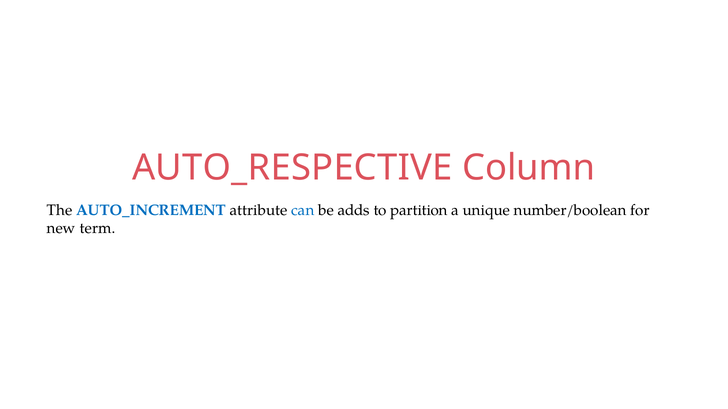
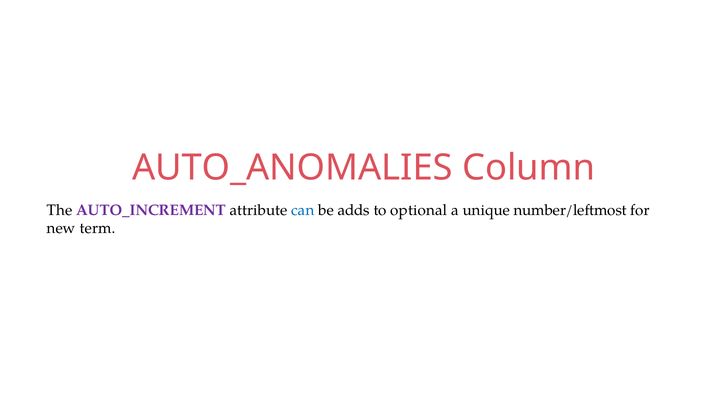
AUTO_RESPECTIVE: AUTO_RESPECTIVE -> AUTO_ANOMALIES
AUTO_INCREMENT colour: blue -> purple
partition: partition -> optional
number/boolean: number/boolean -> number/leftmost
